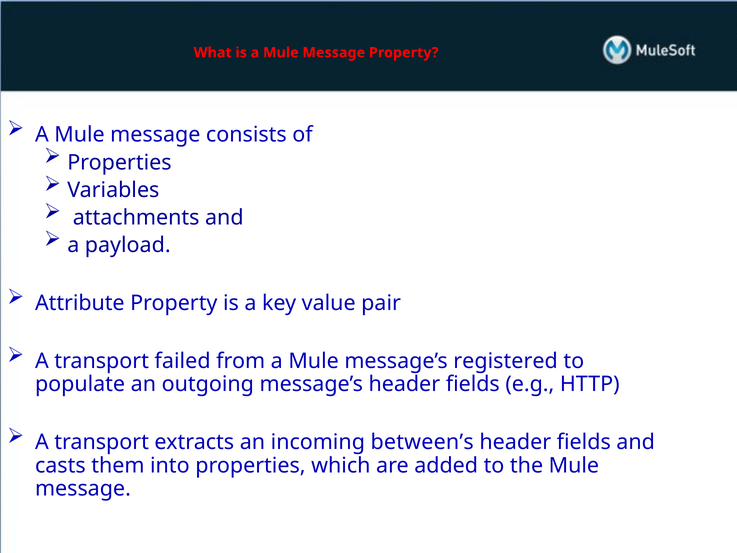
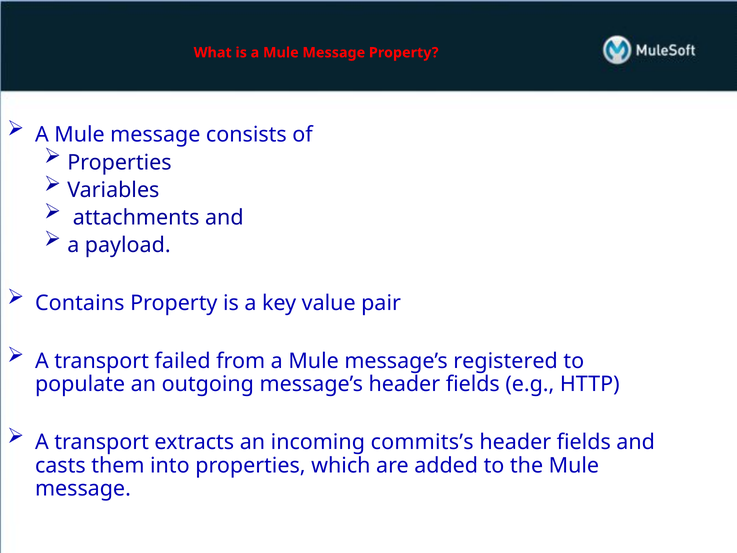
Attribute: Attribute -> Contains
between’s: between’s -> commits’s
